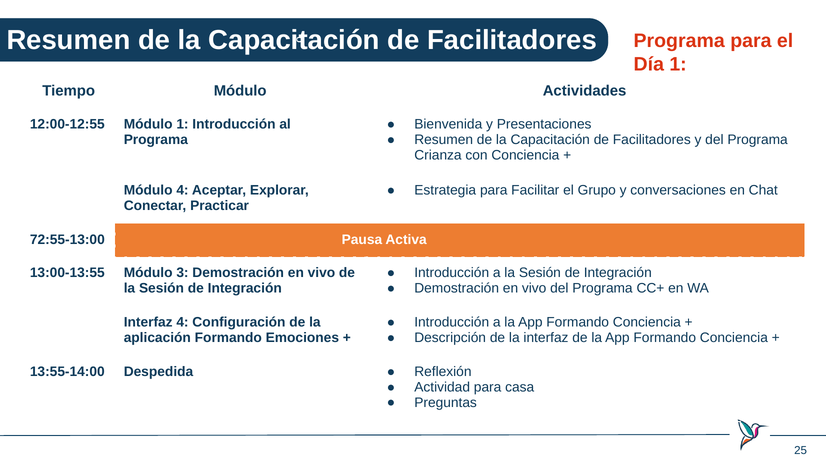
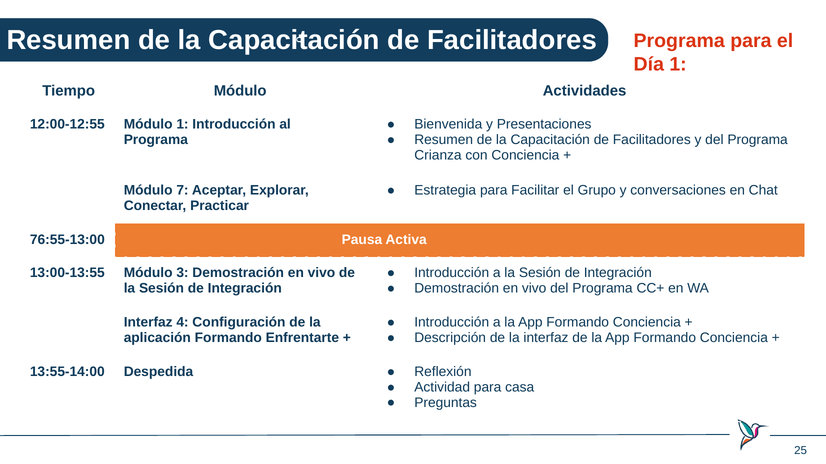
Módulo 4: 4 -> 7
72:55-13:00: 72:55-13:00 -> 76:55-13:00
Emociones: Emociones -> Enfrentarte
